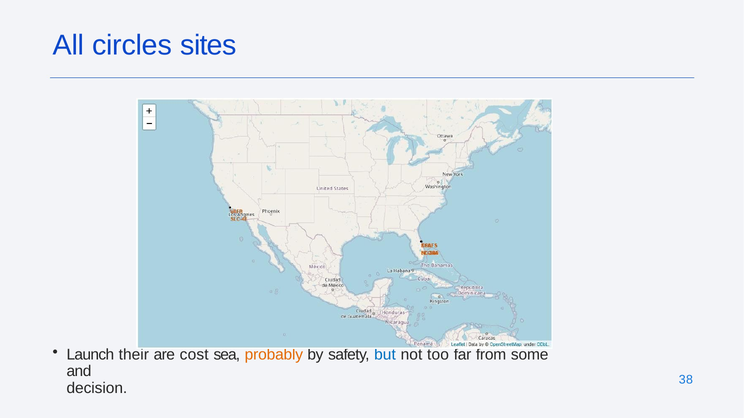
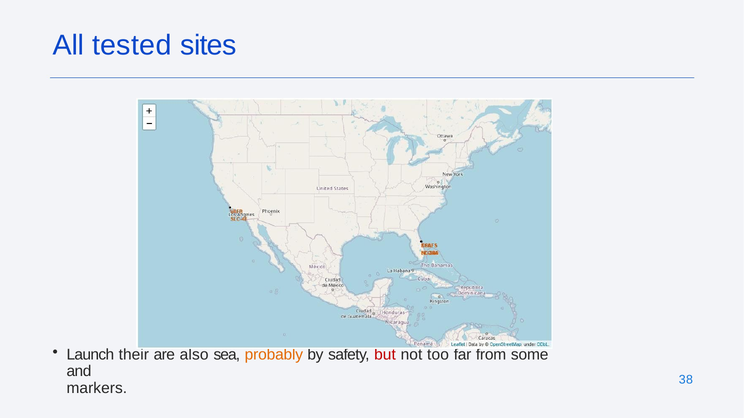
circles: circles -> tested
cost: cost -> also
but colour: blue -> red
decision: decision -> markers
